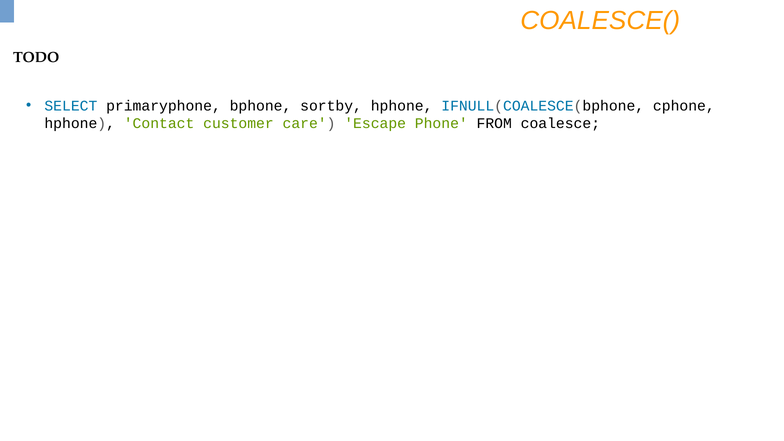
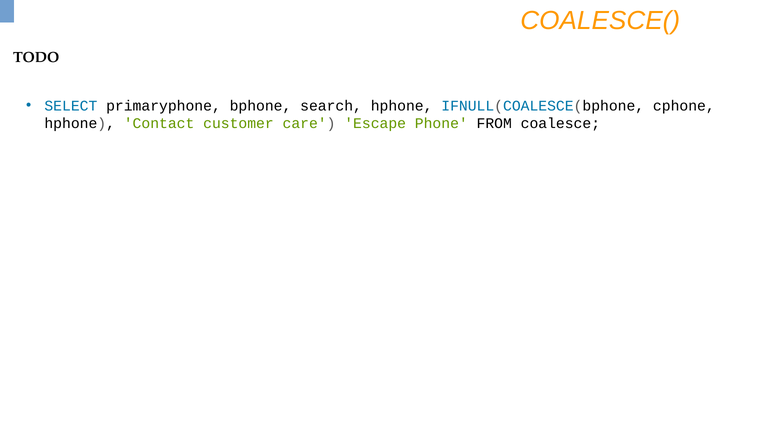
sortby: sortby -> search
